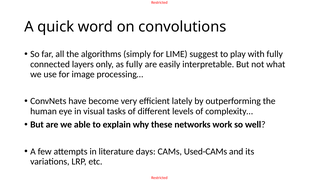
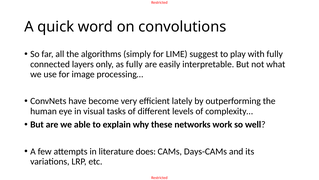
days: days -> does
Used-CAMs: Used-CAMs -> Days-CAMs
